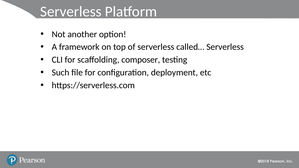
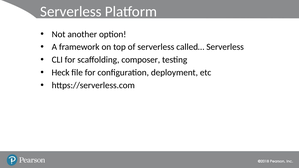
Such: Such -> Heck
